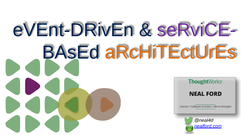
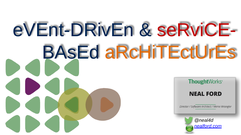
seRviCE- colour: purple -> red
